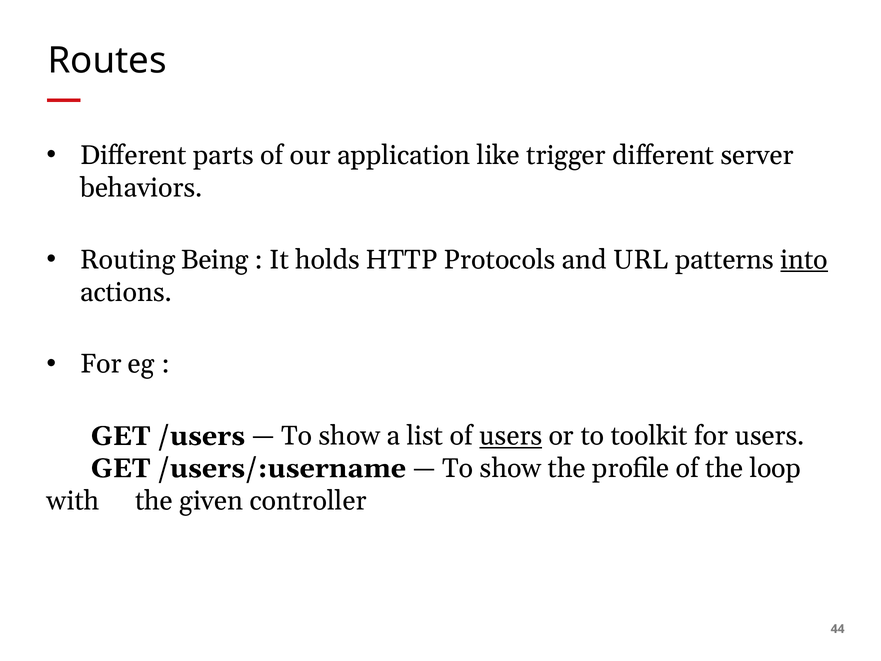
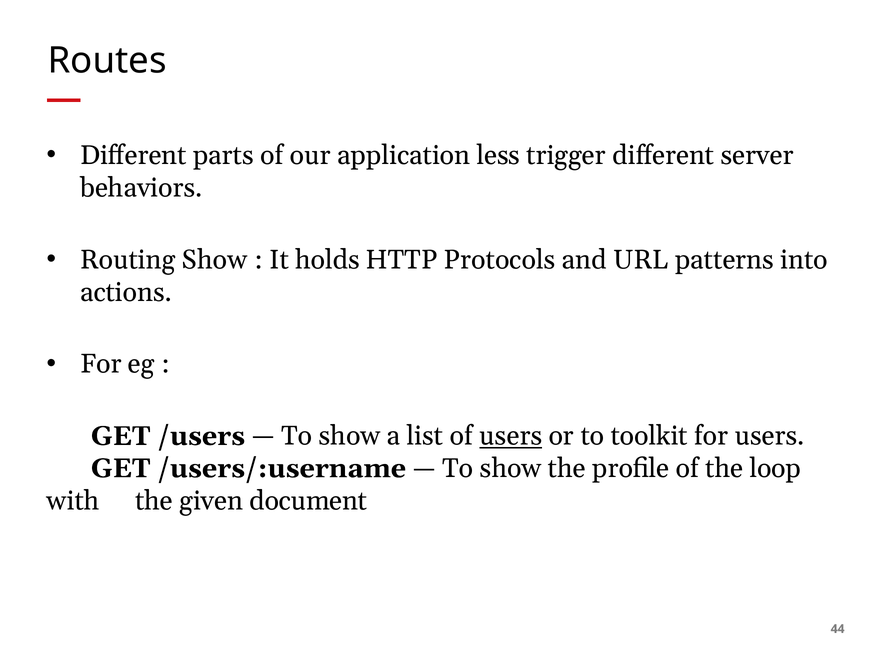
like: like -> less
Routing Being: Being -> Show
into underline: present -> none
controller: controller -> document
